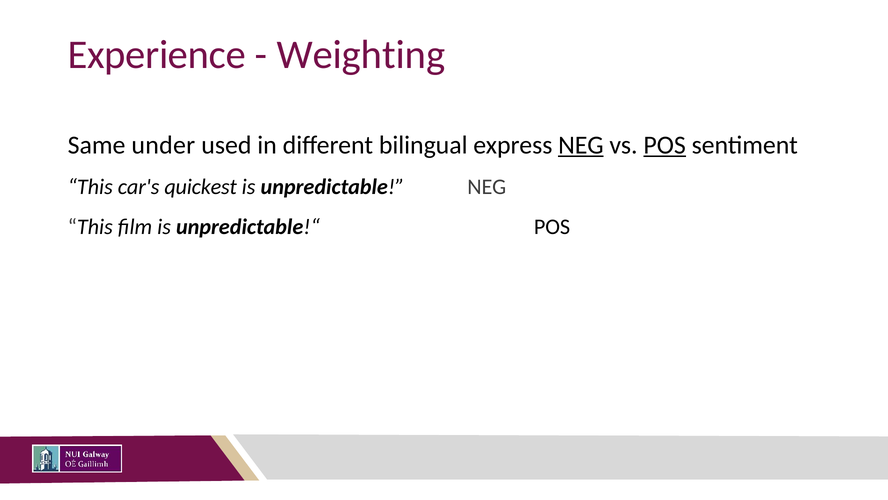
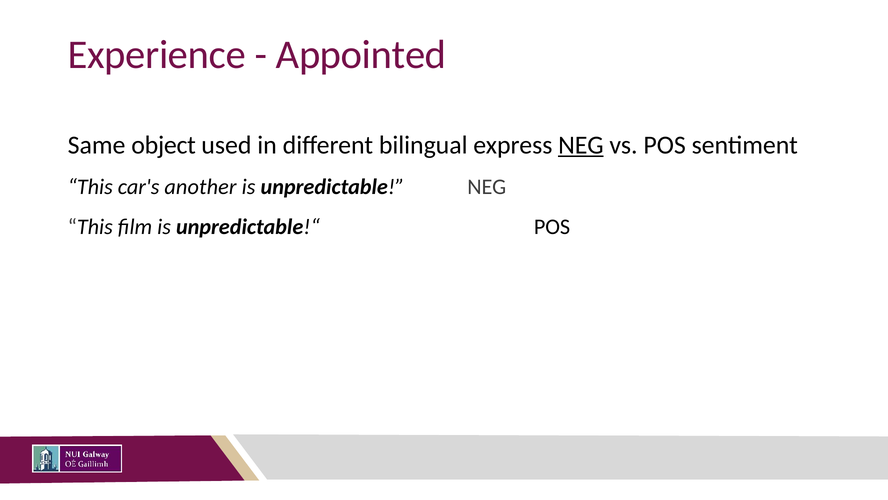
Weighting: Weighting -> Appointed
under: under -> object
POS at (665, 145) underline: present -> none
quickest: quickest -> another
